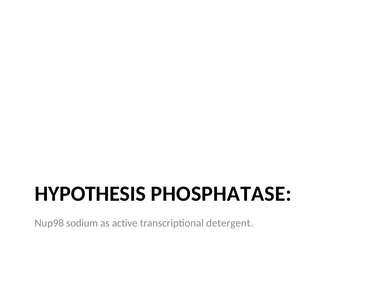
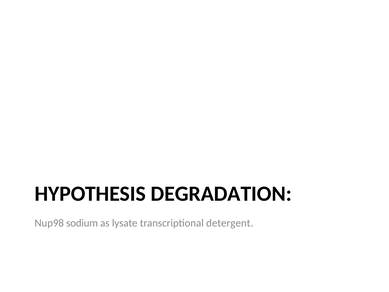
PHOSPHATASE: PHOSPHATASE -> DEGRADATION
active: active -> lysate
